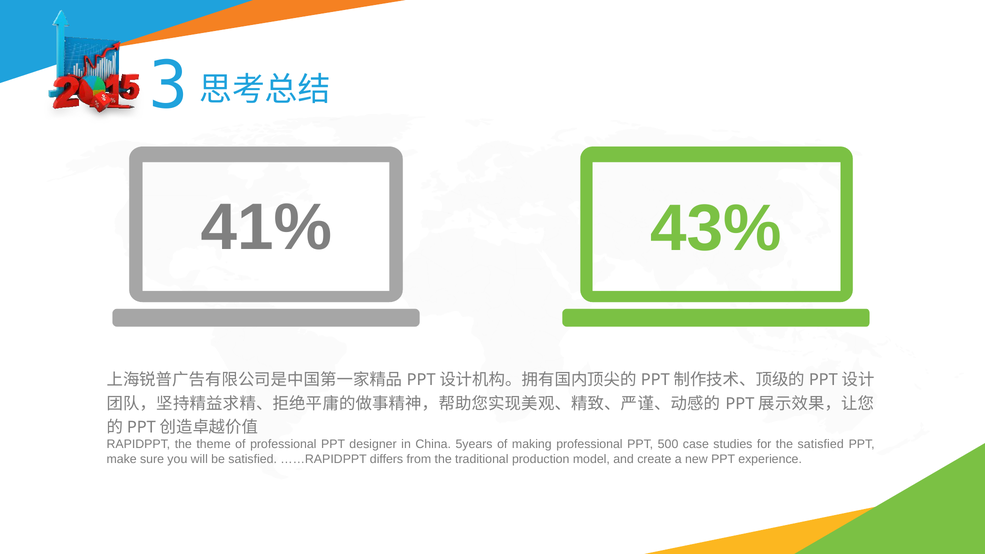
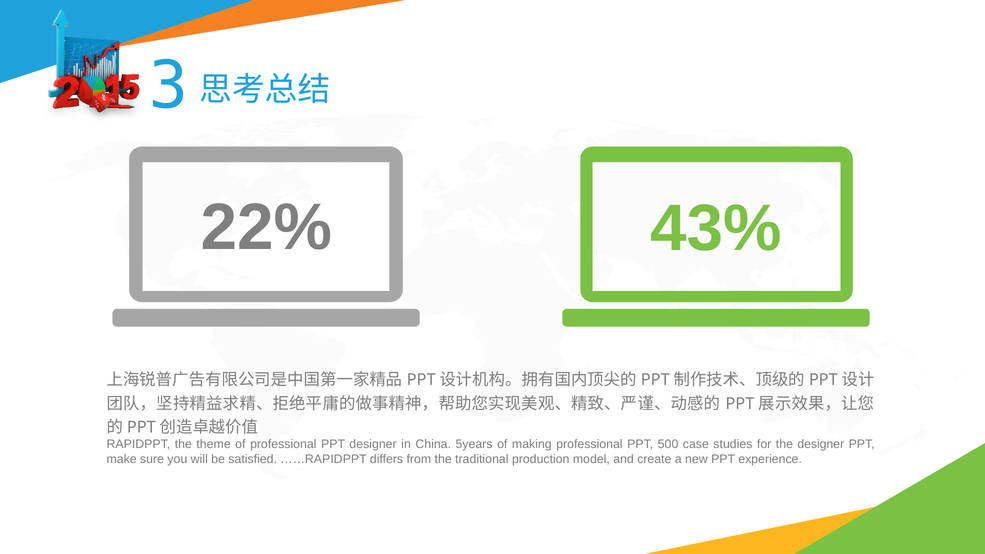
41%: 41% -> 22%
the satisfied: satisfied -> designer
